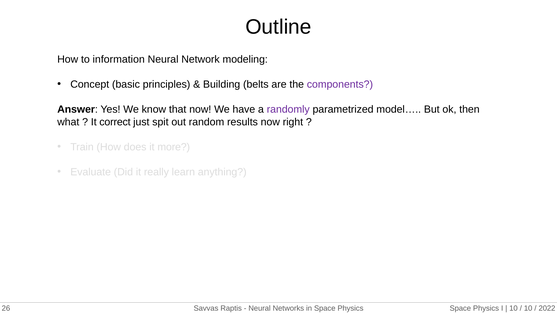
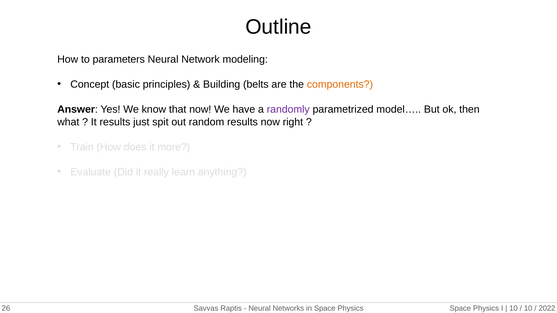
information: information -> parameters
components colour: purple -> orange
It correct: correct -> results
